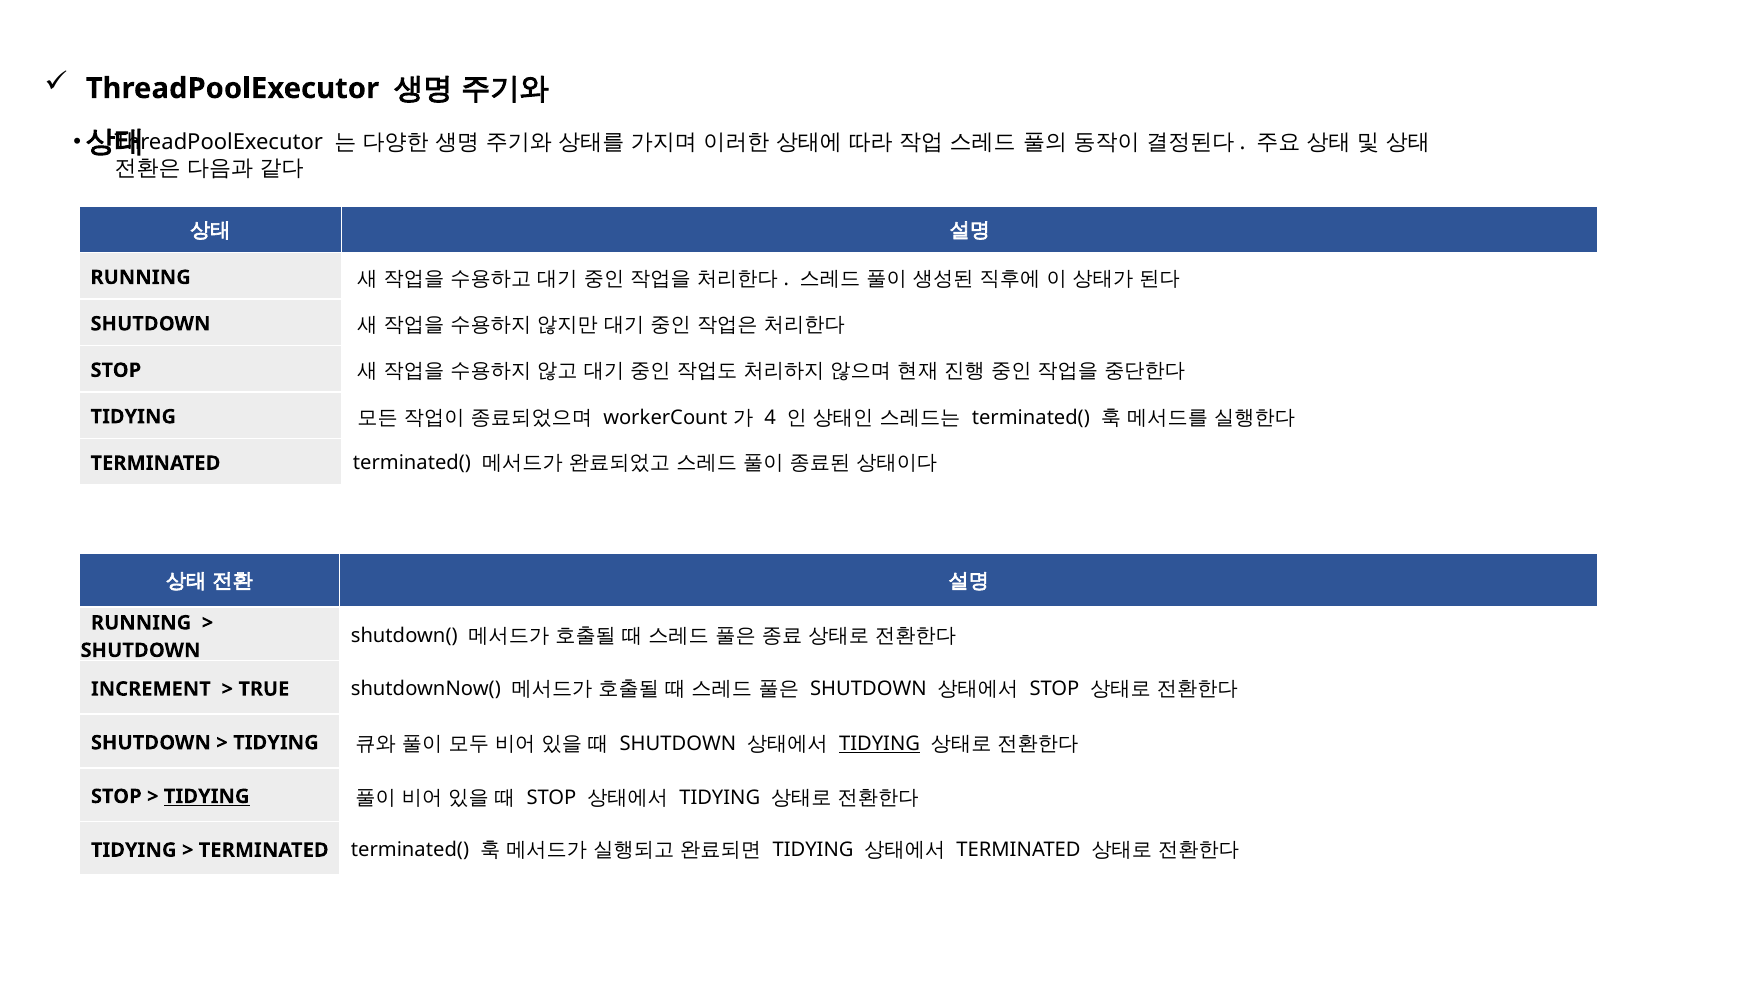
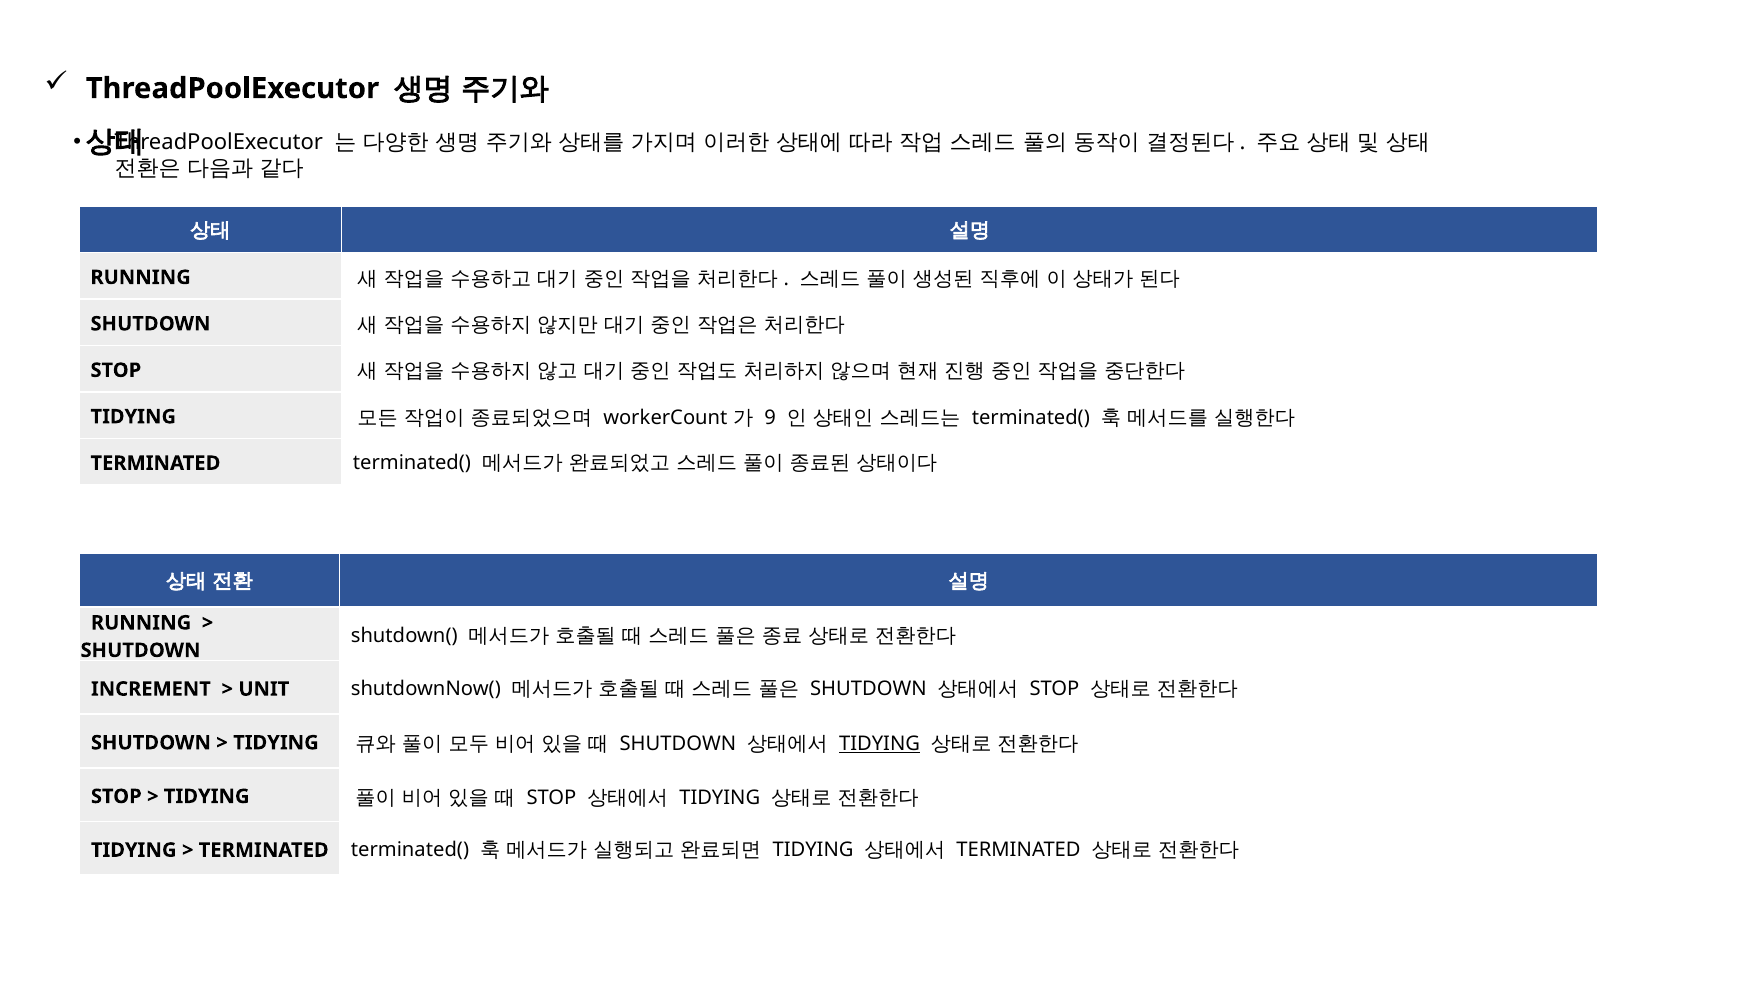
4: 4 -> 9
TRUE: TRUE -> UNIT
TIDYING at (207, 796) underline: present -> none
